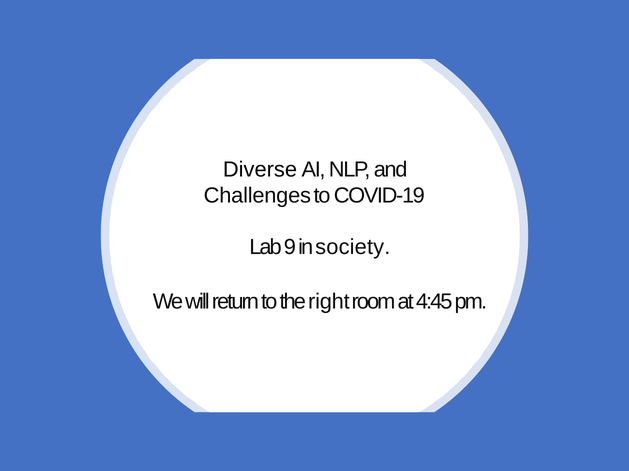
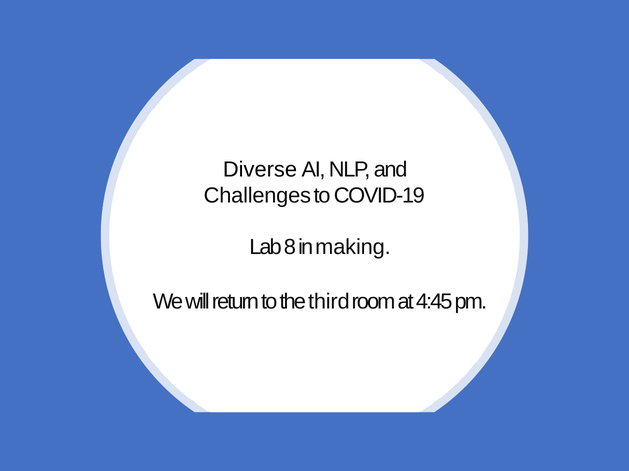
9: 9 -> 8
society: society -> making
right: right -> third
